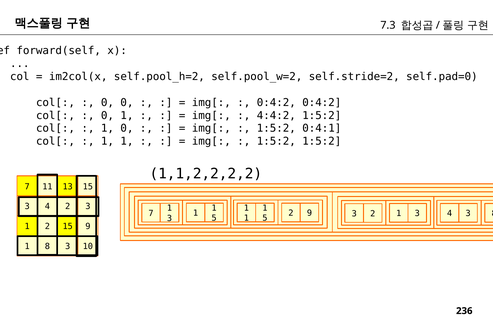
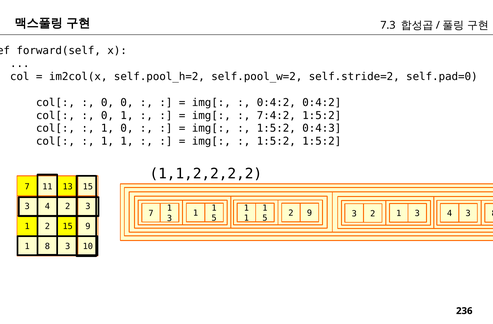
4:4:2: 4:4:2 -> 7:4:2
0:4:1: 0:4:1 -> 0:4:3
